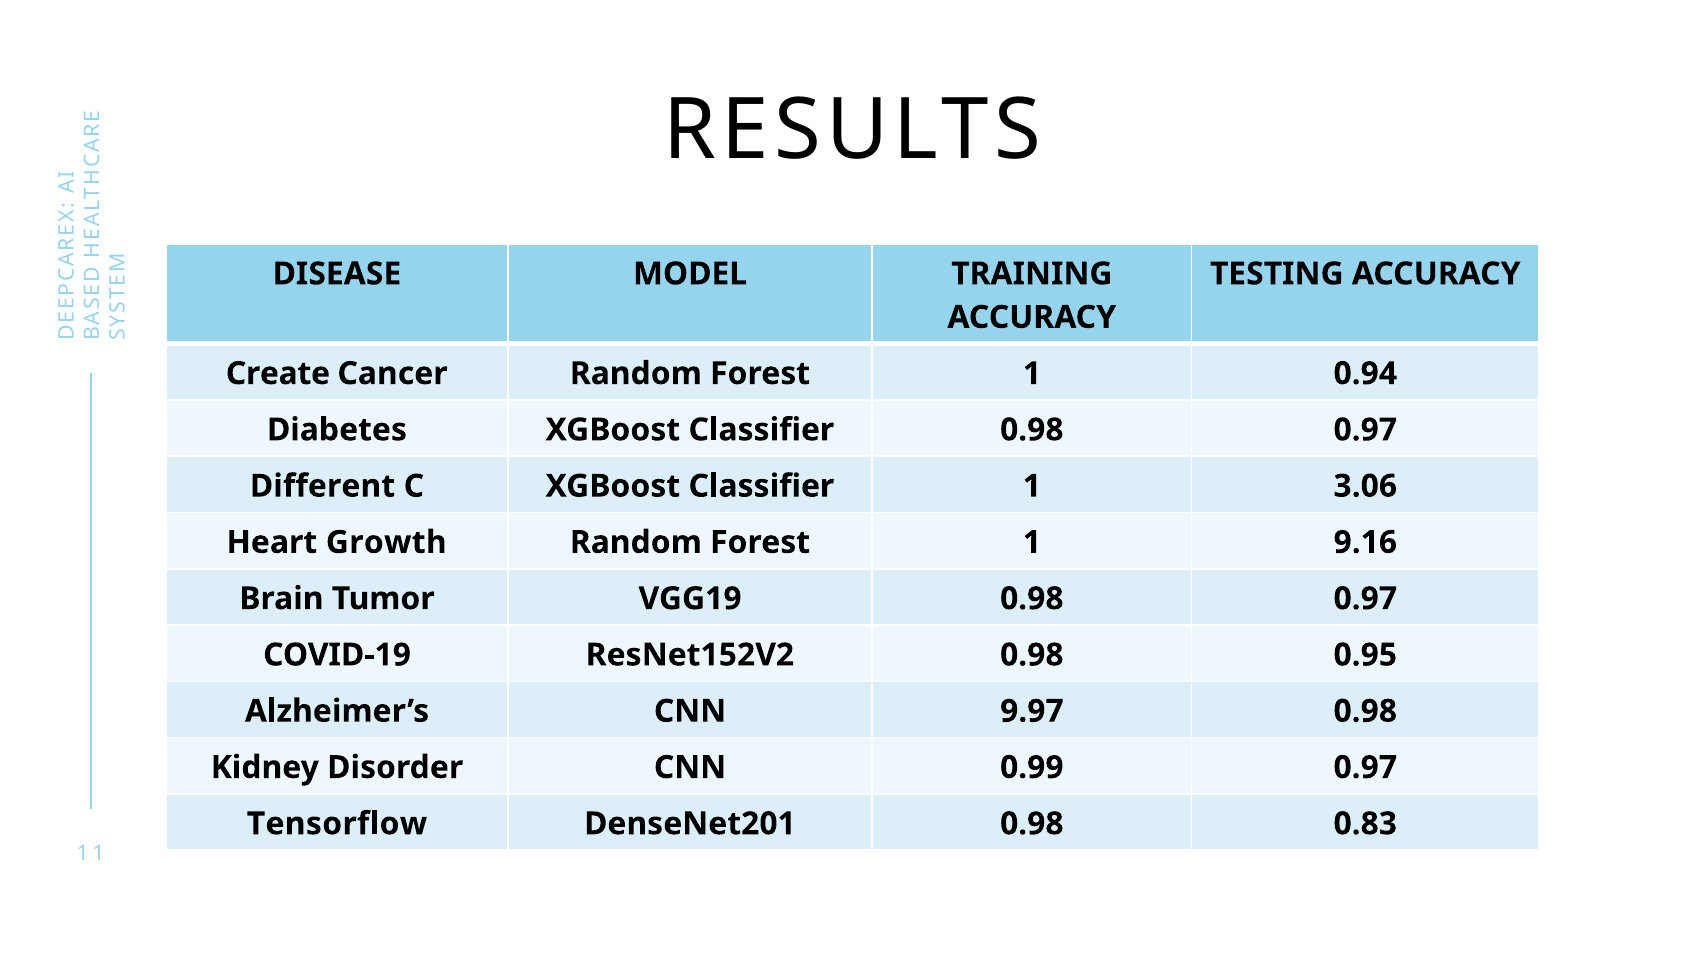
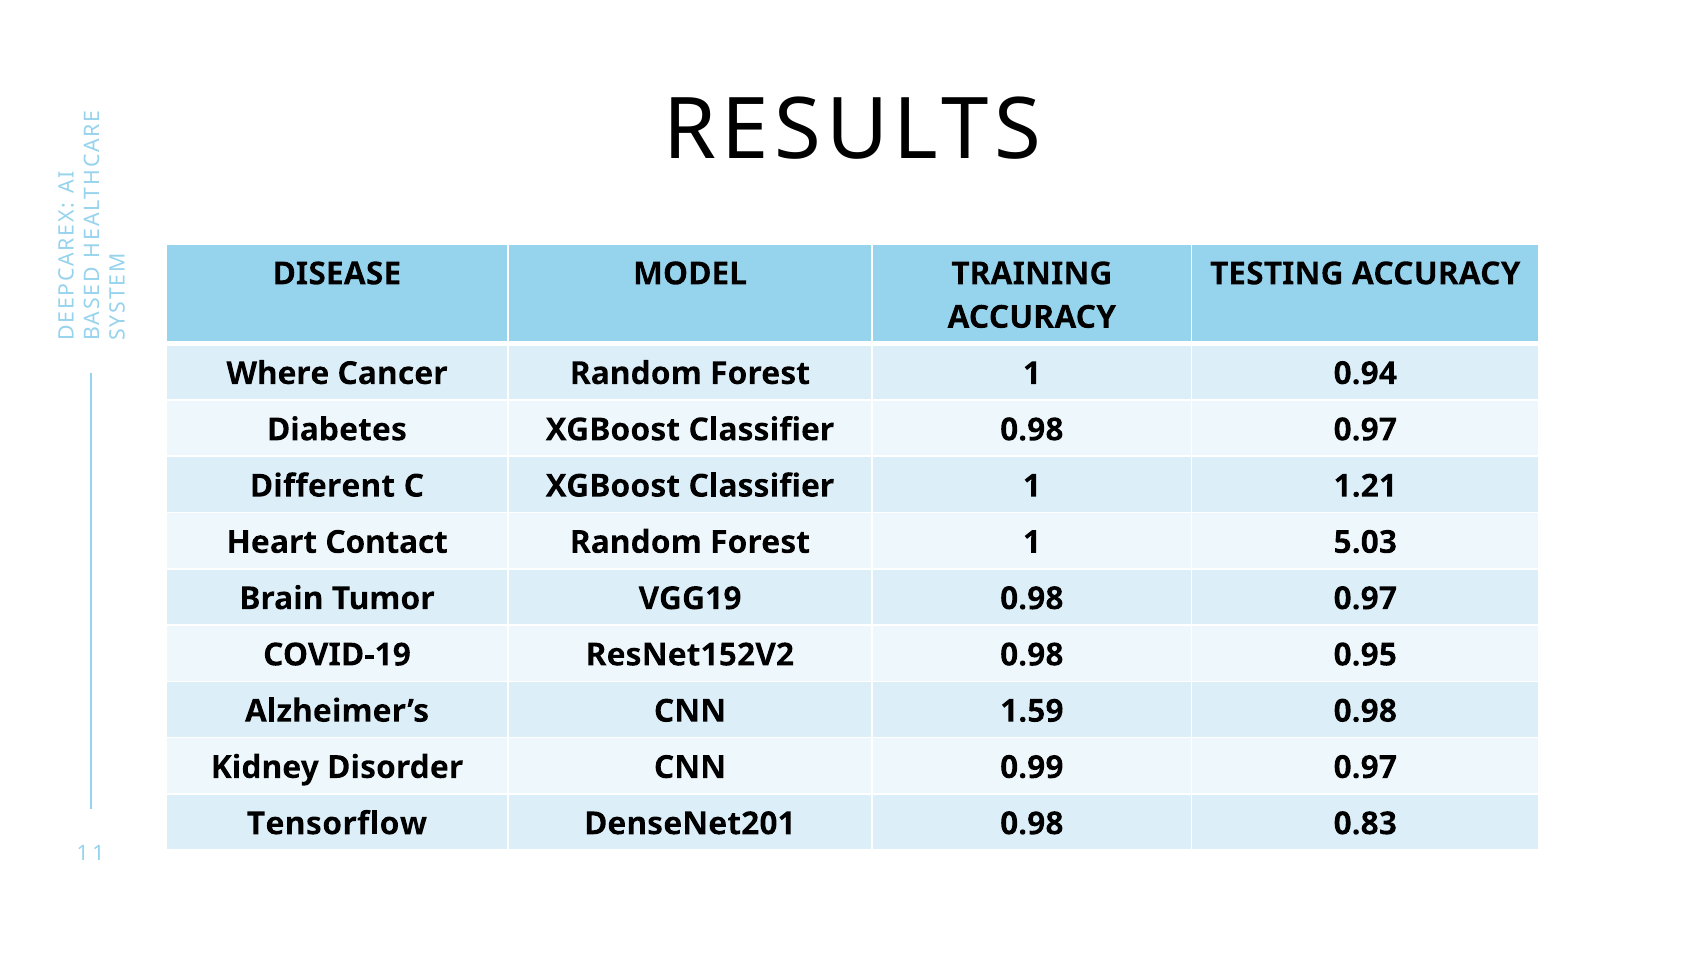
Create: Create -> Where
3.06: 3.06 -> 1.21
Growth: Growth -> Contact
9.16: 9.16 -> 5.03
9.97: 9.97 -> 1.59
